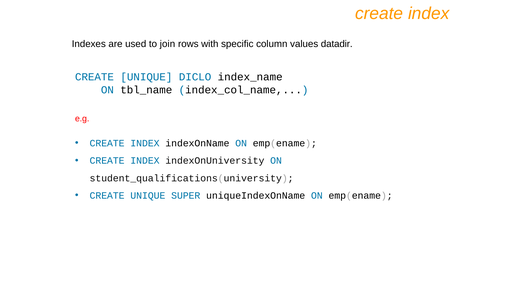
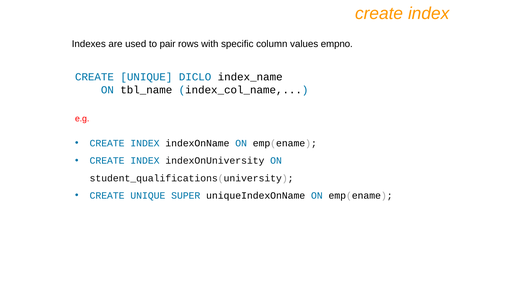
join: join -> pair
datadir: datadir -> empno
